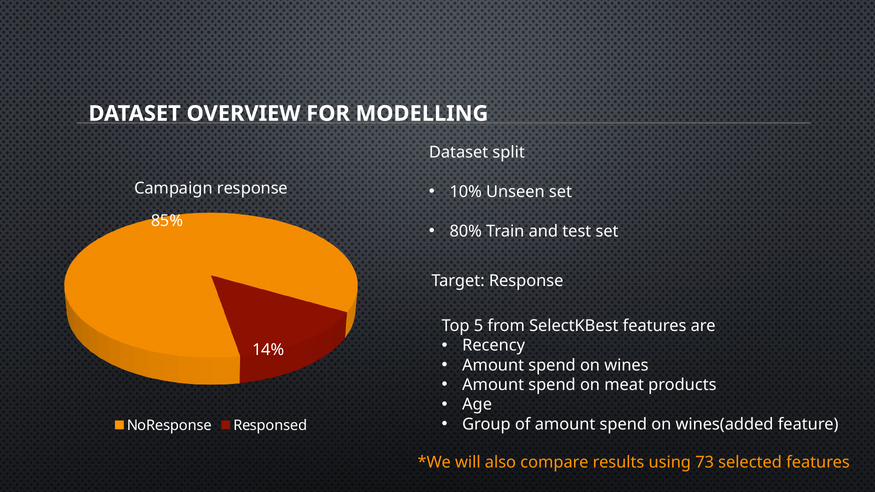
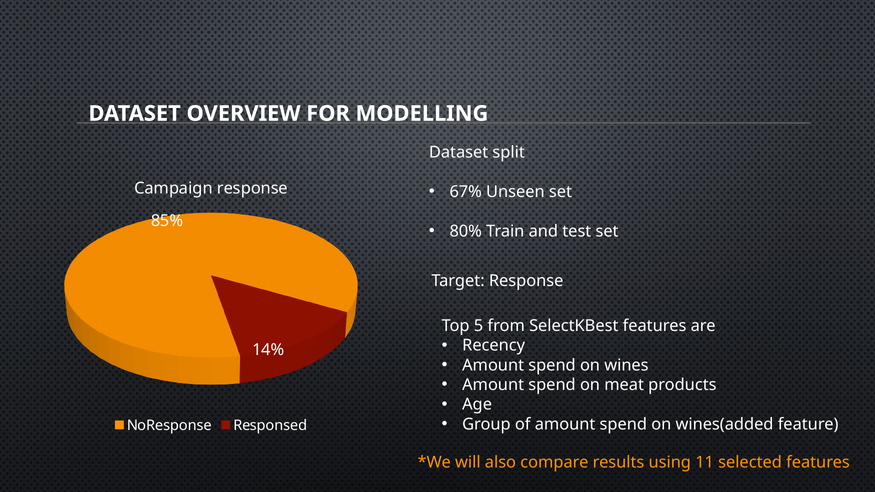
10%: 10% -> 67%
73: 73 -> 11
